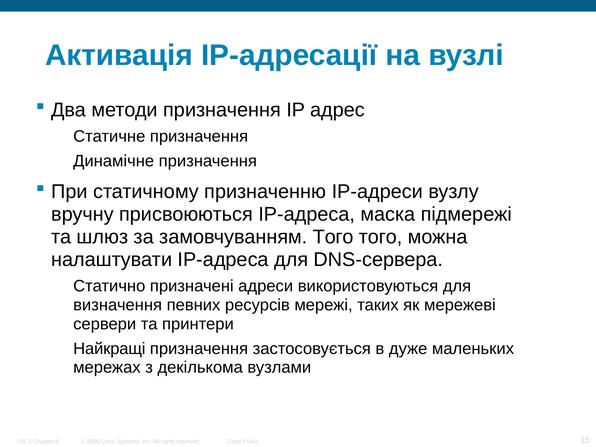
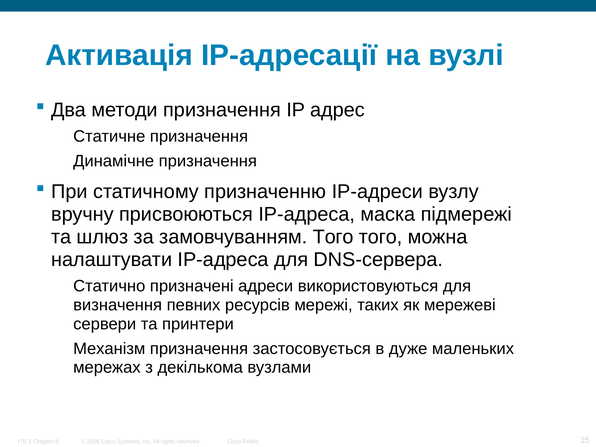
Найкращі: Найкращі -> Механізм
